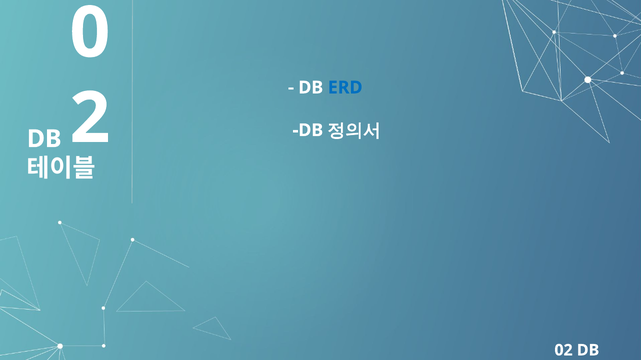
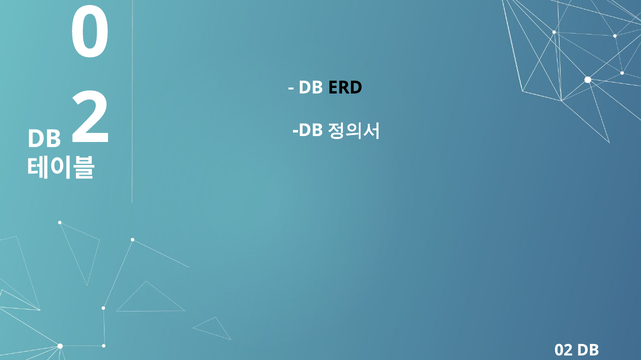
ERD colour: blue -> black
